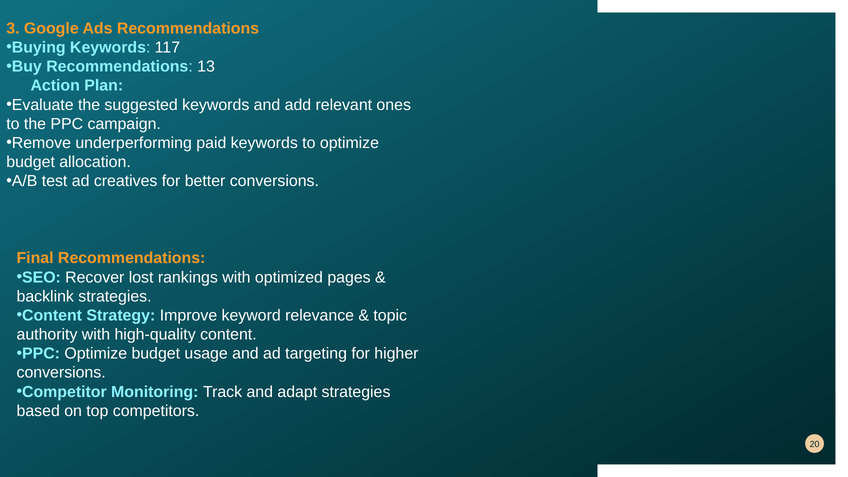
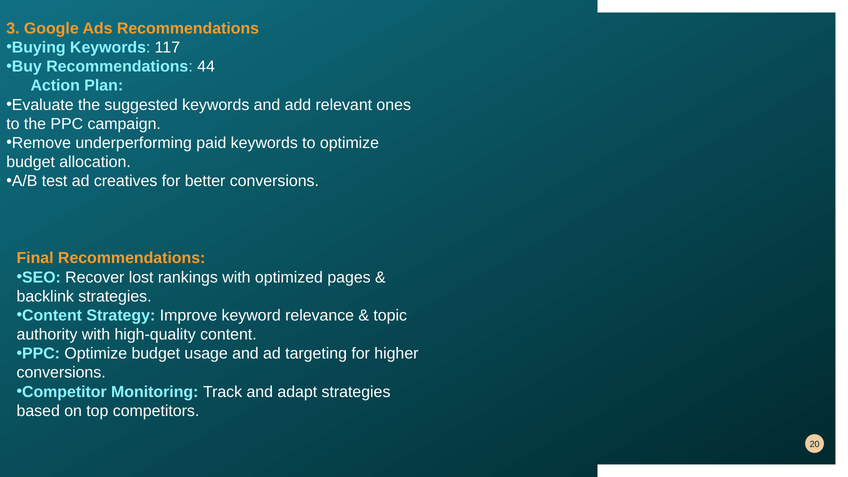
13: 13 -> 44
